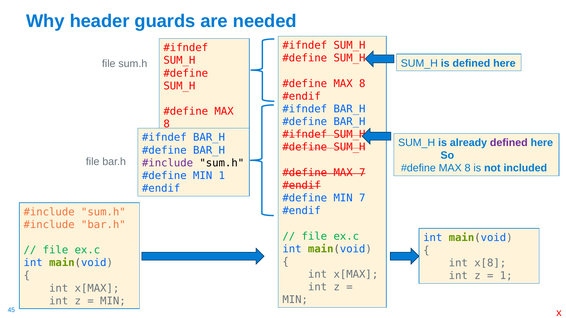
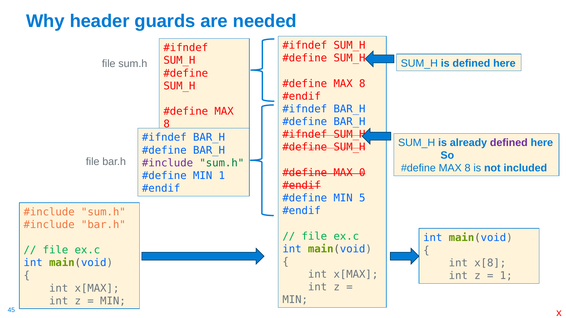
sum.h at (222, 163) colour: black -> green
MAX 7: 7 -> 0
MIN 7: 7 -> 5
